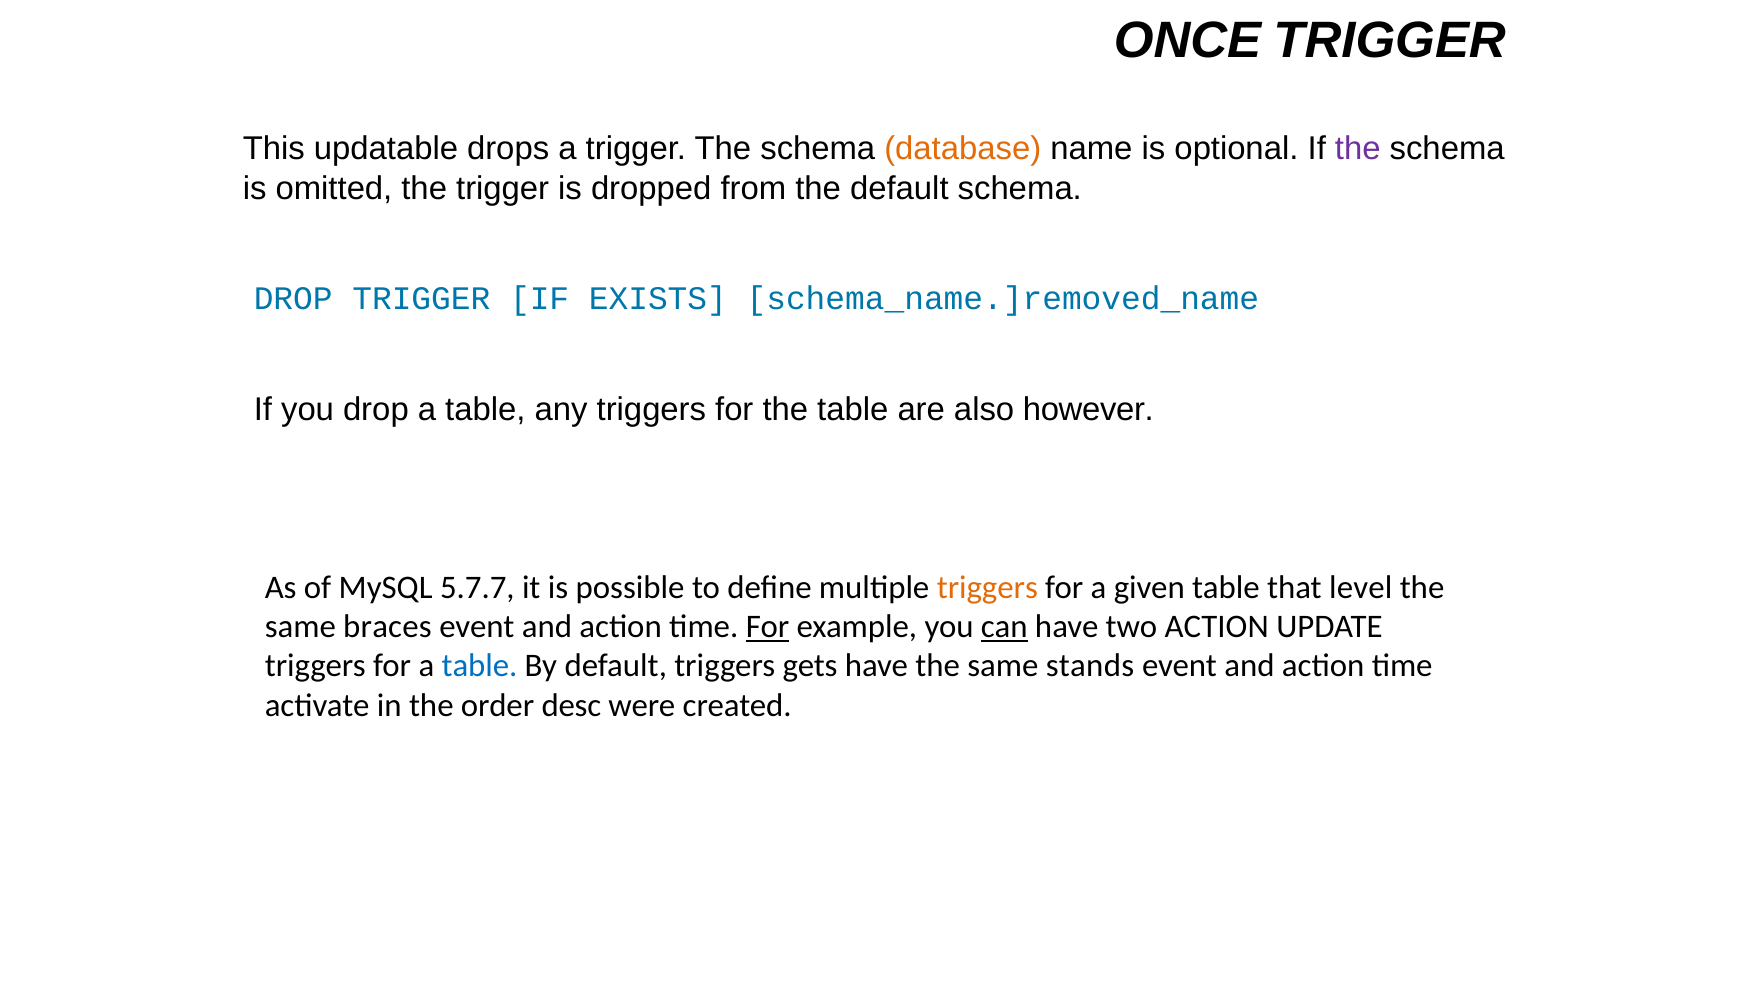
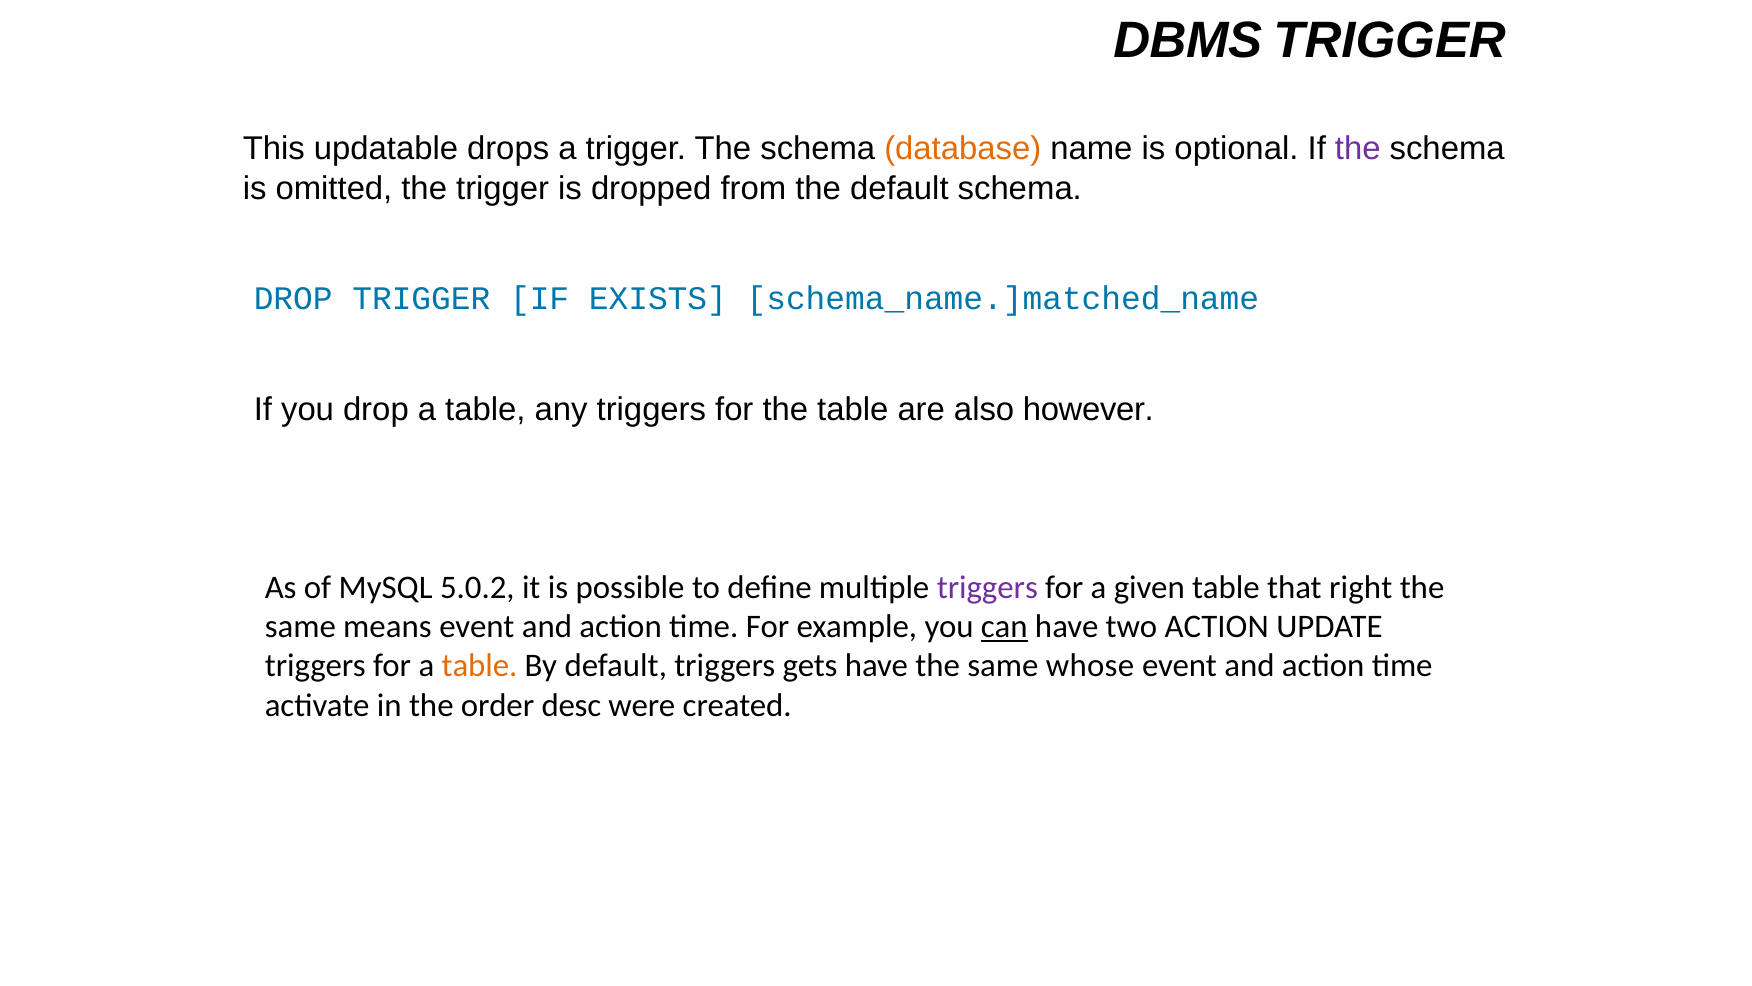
ONCE: ONCE -> DBMS
schema_name.]removed_name: schema_name.]removed_name -> schema_name.]matched_name
5.7.7: 5.7.7 -> 5.0.2
triggers at (987, 587) colour: orange -> purple
level: level -> right
braces: braces -> means
For at (768, 626) underline: present -> none
table at (480, 666) colour: blue -> orange
stands: stands -> whose
